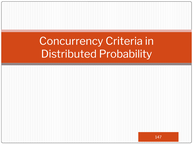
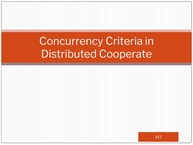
Probability: Probability -> Cooperate
